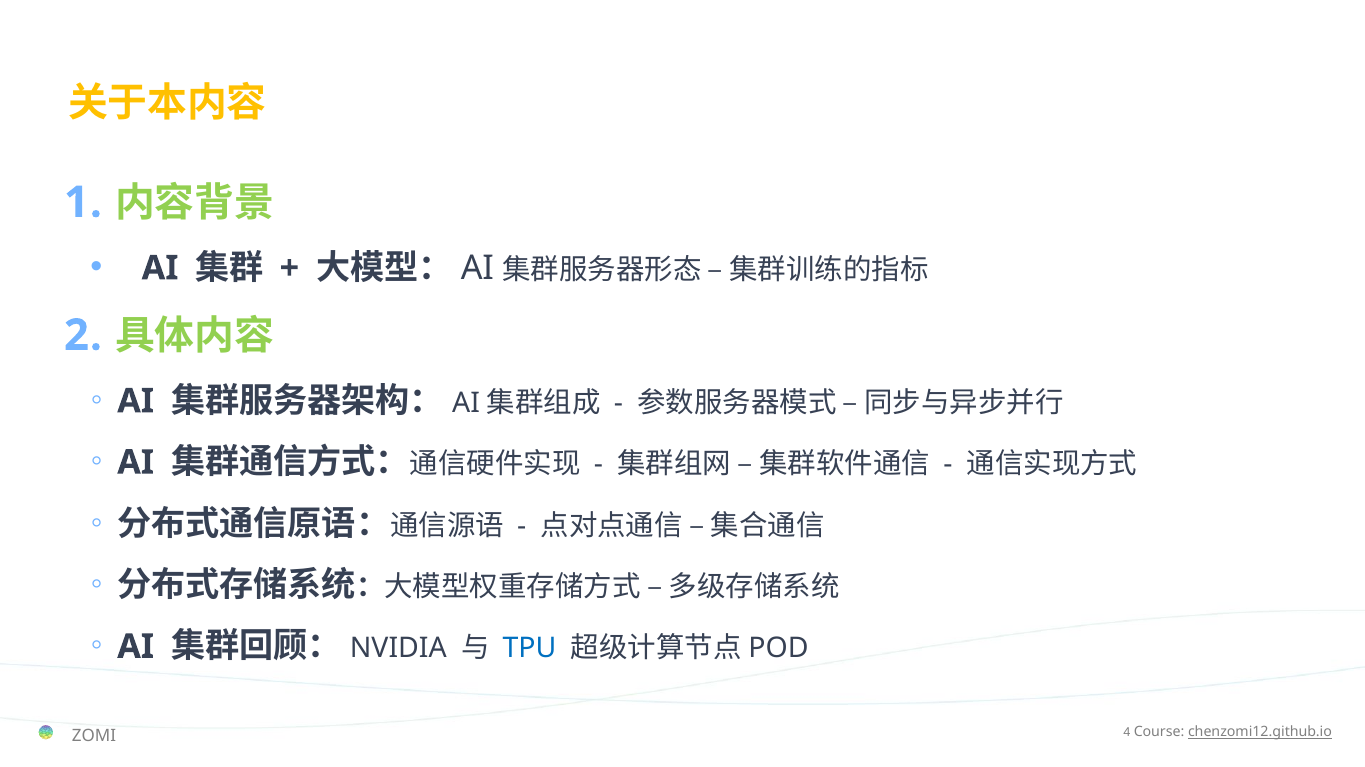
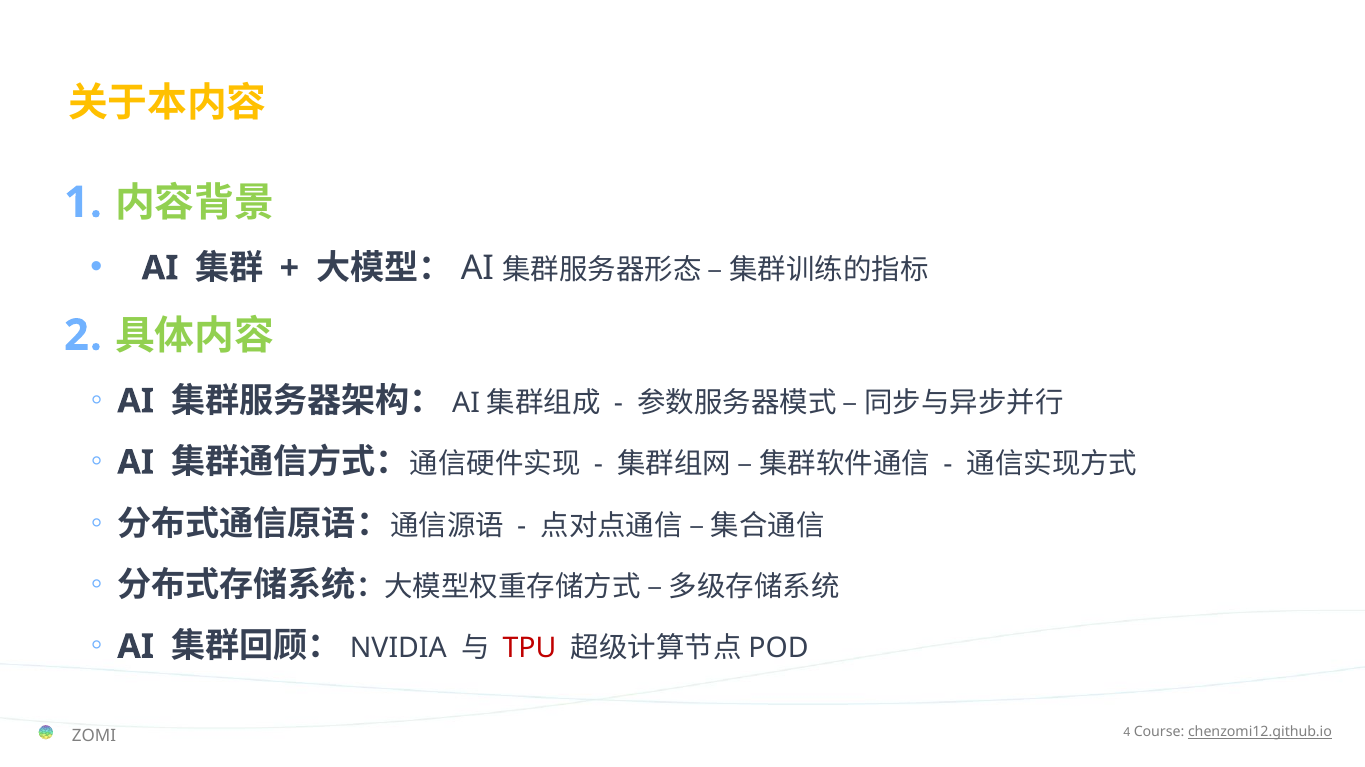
TPU colour: blue -> red
